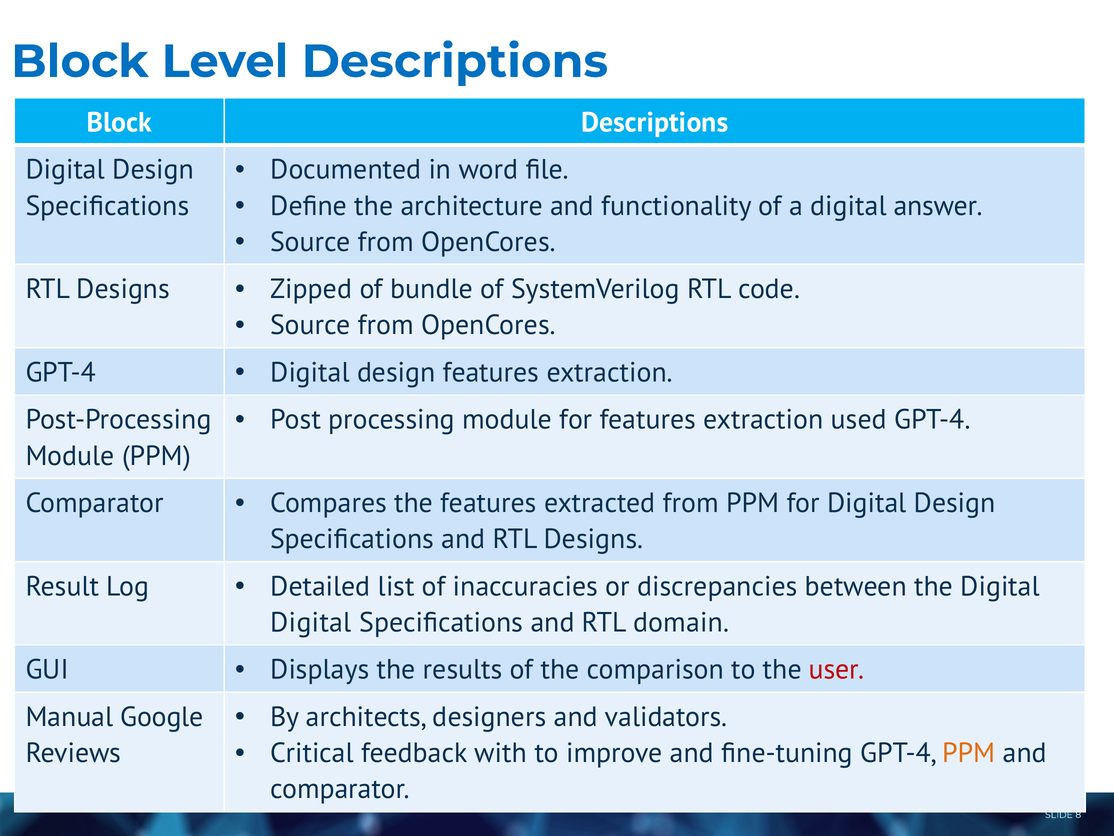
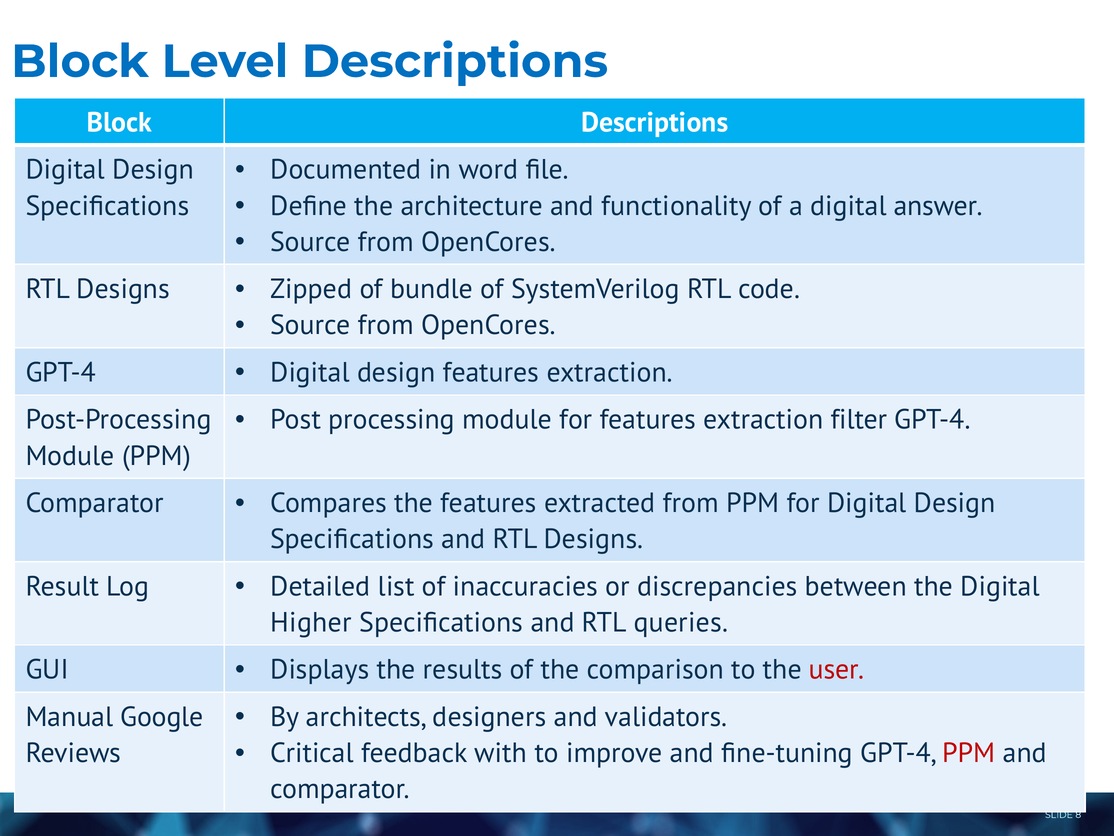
used: used -> filter
Digital at (311, 622): Digital -> Higher
domain: domain -> queries
PPM at (969, 753) colour: orange -> red
